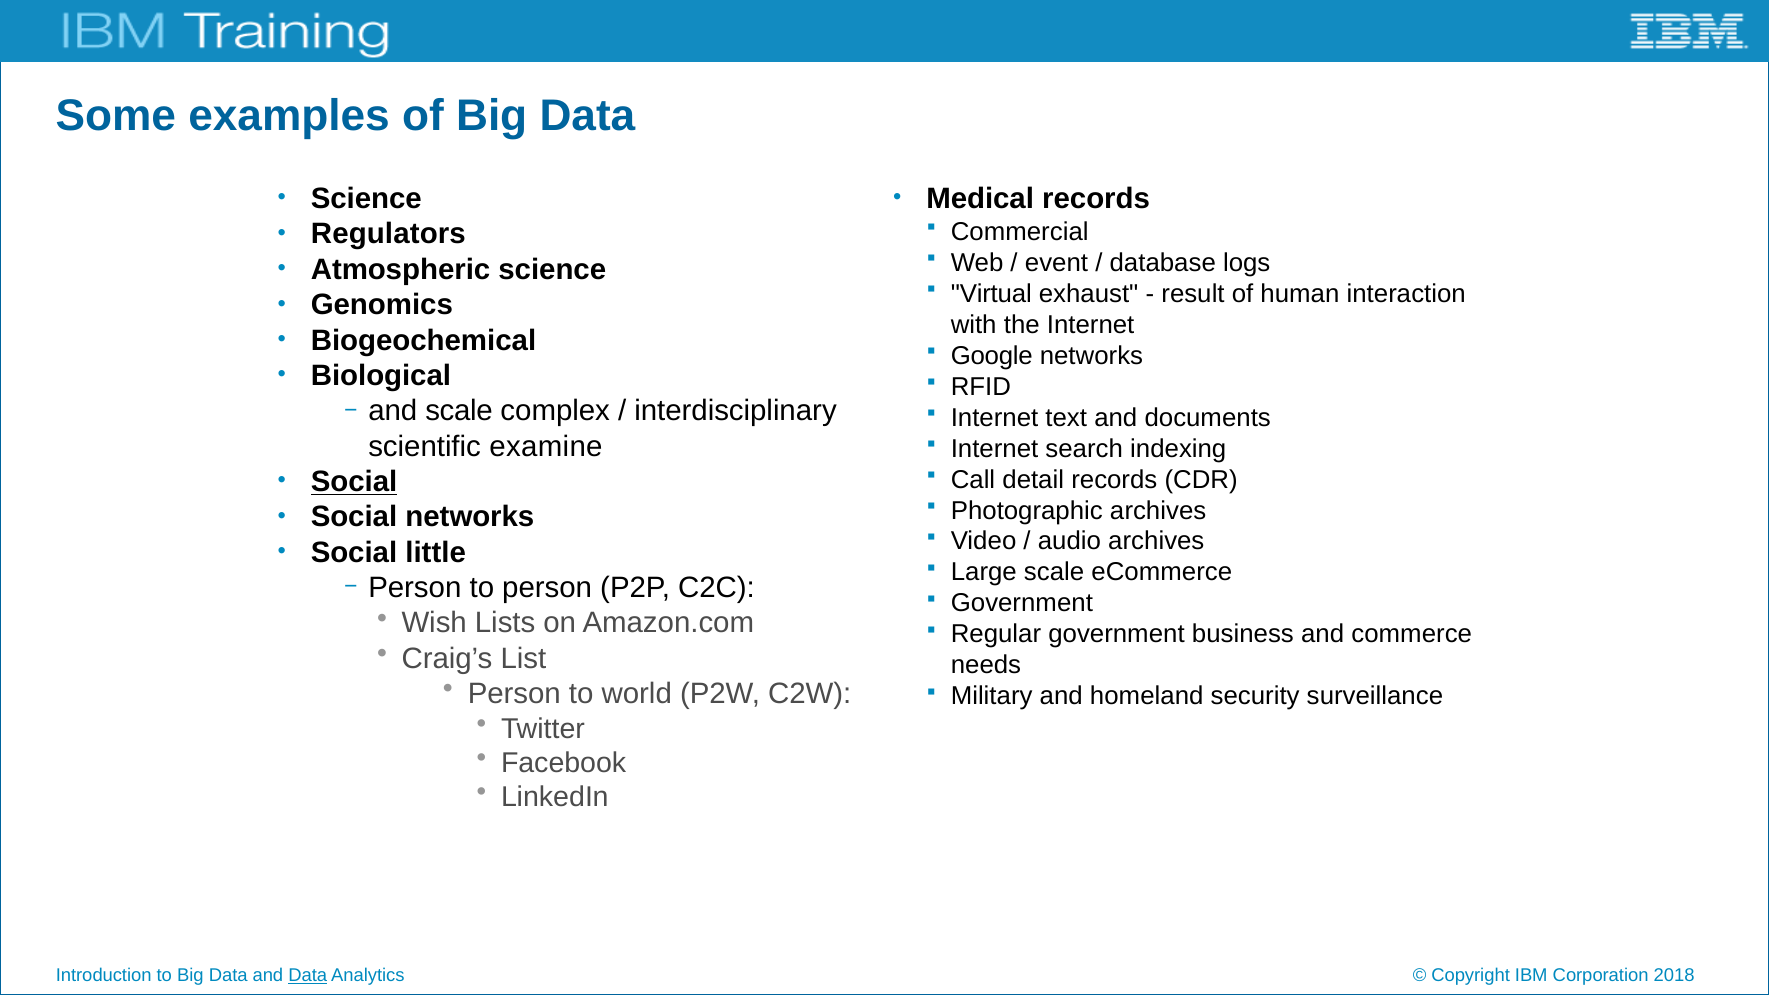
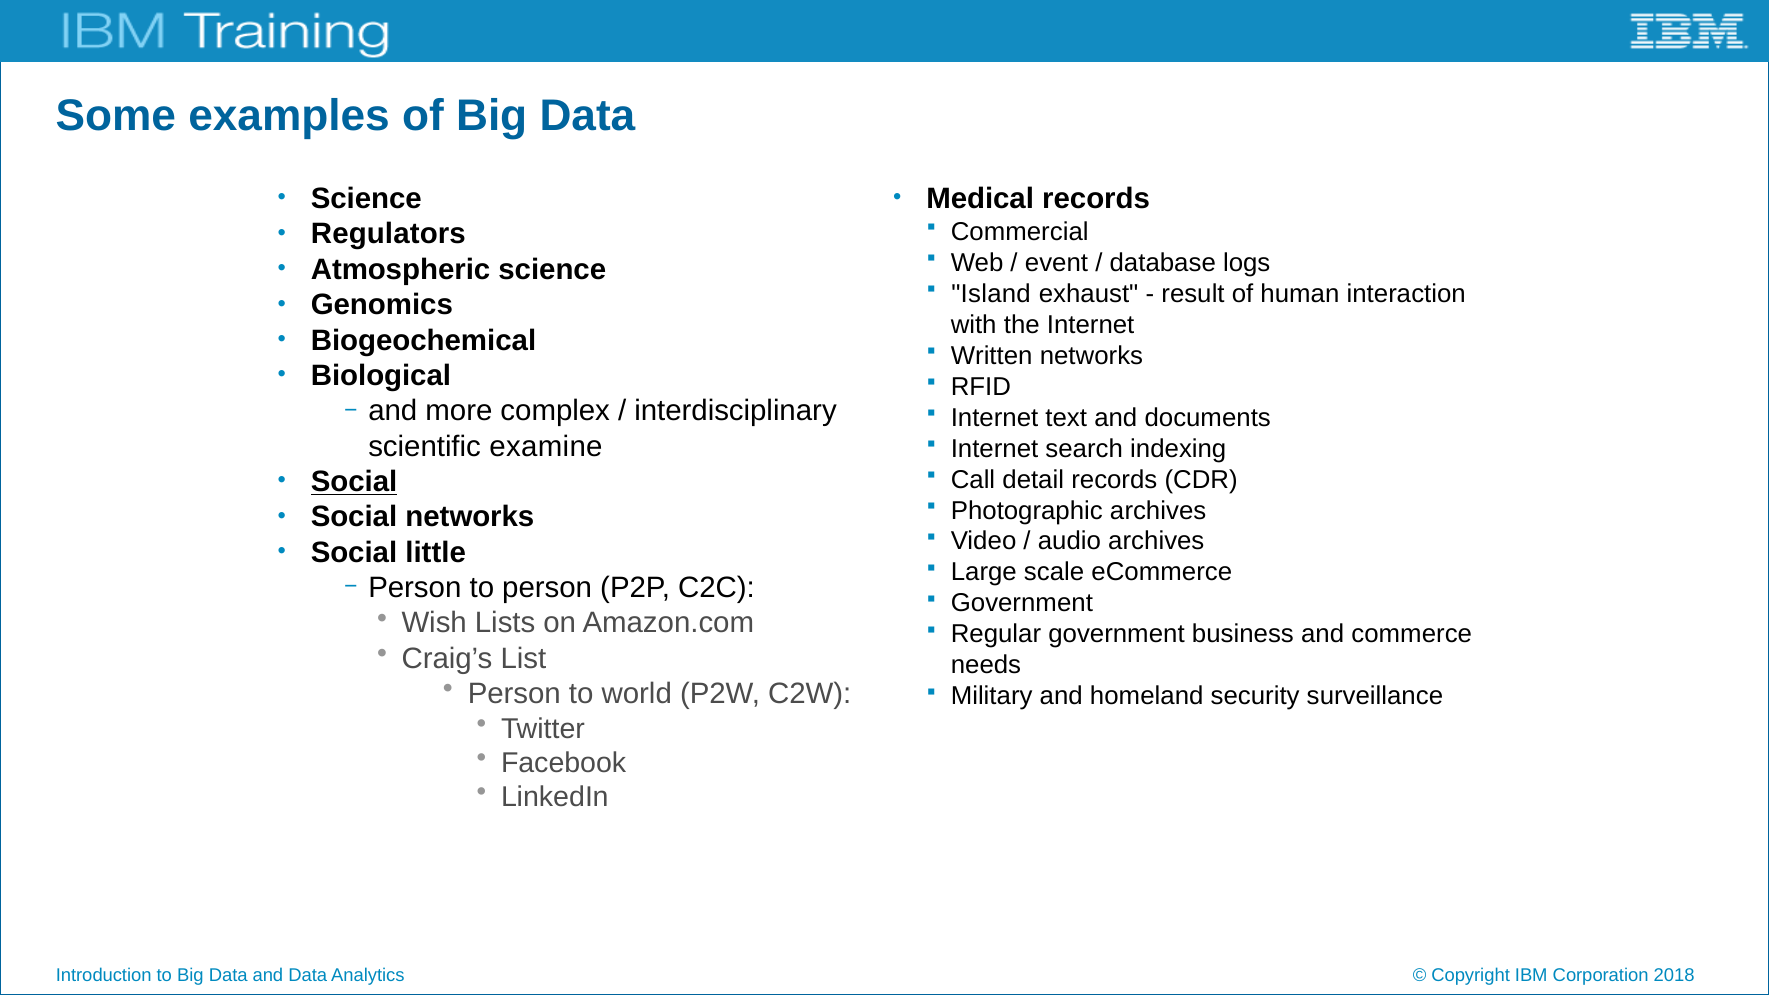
Virtual: Virtual -> Island
Google: Google -> Written
and scale: scale -> more
Data at (308, 976) underline: present -> none
